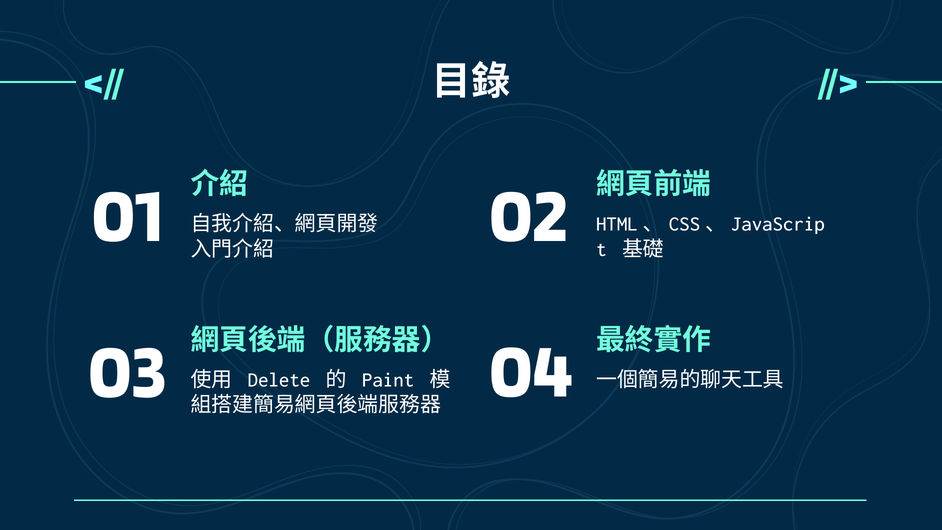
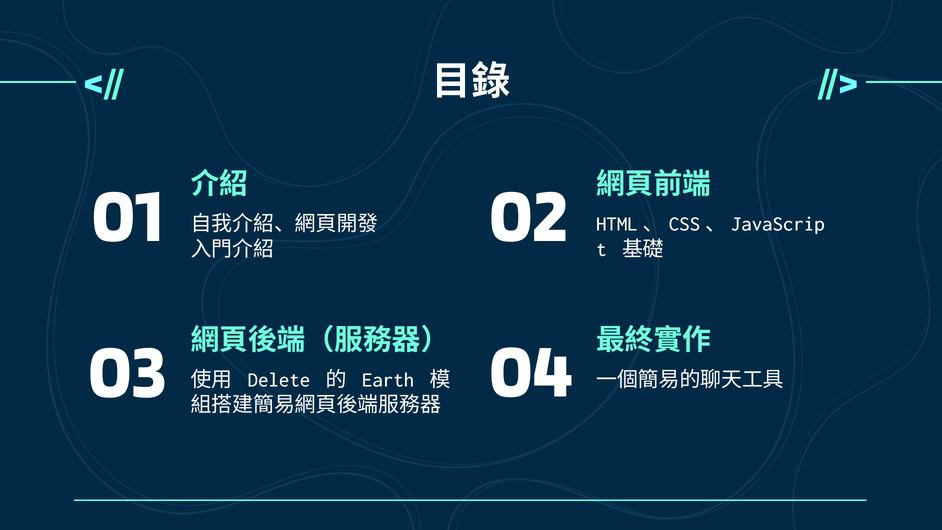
Paint: Paint -> Earth
